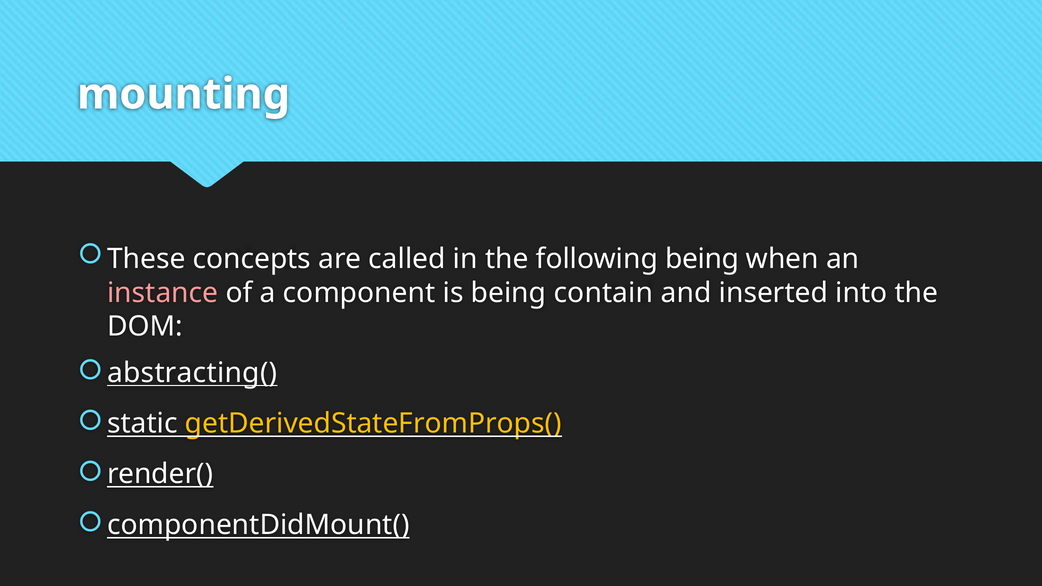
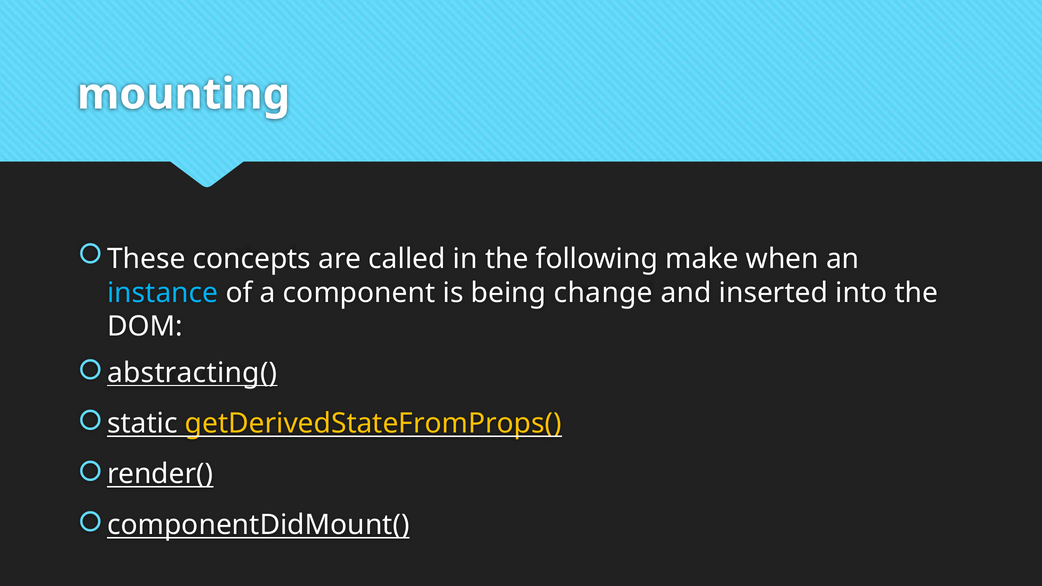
following being: being -> make
instance colour: pink -> light blue
contain: contain -> change
